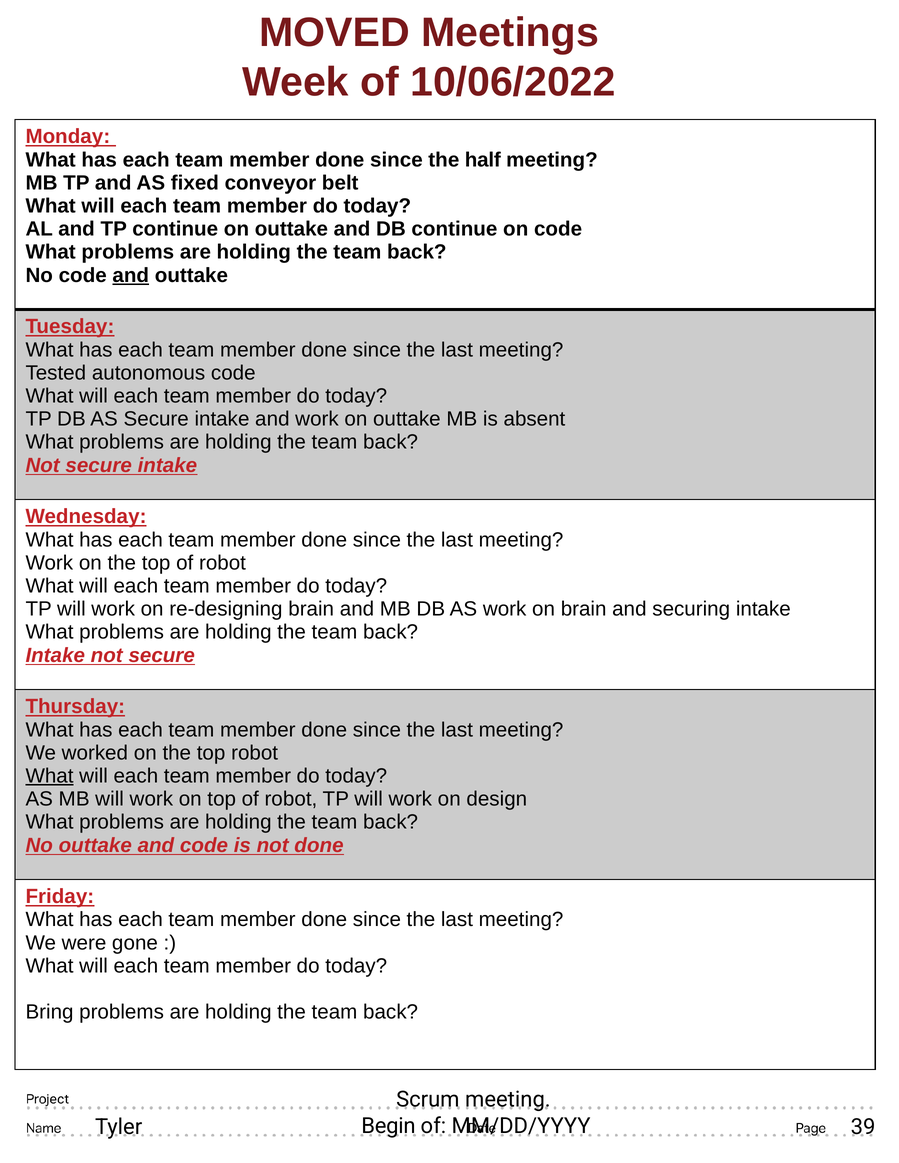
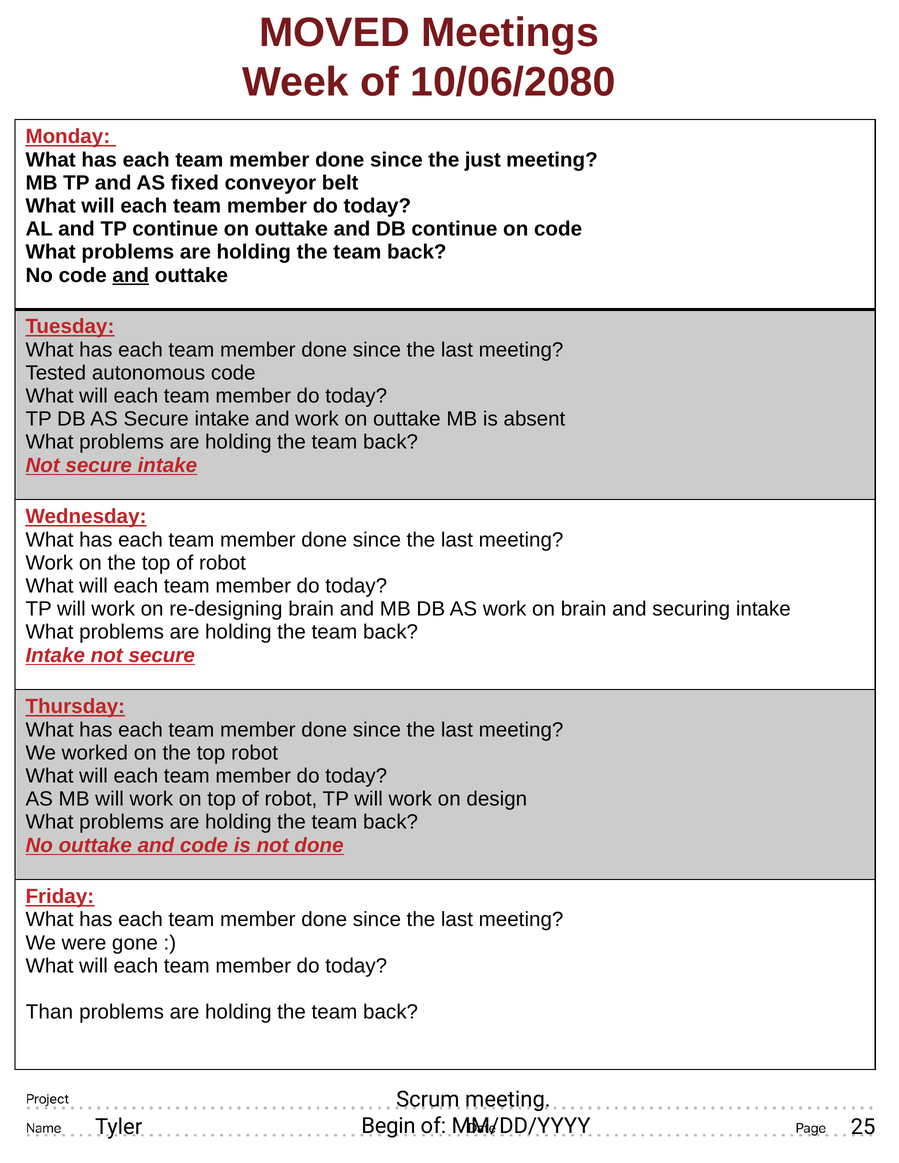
10/06/2022: 10/06/2022 -> 10/06/2080
half: half -> just
What at (50, 776) underline: present -> none
Bring: Bring -> Than
39: 39 -> 25
